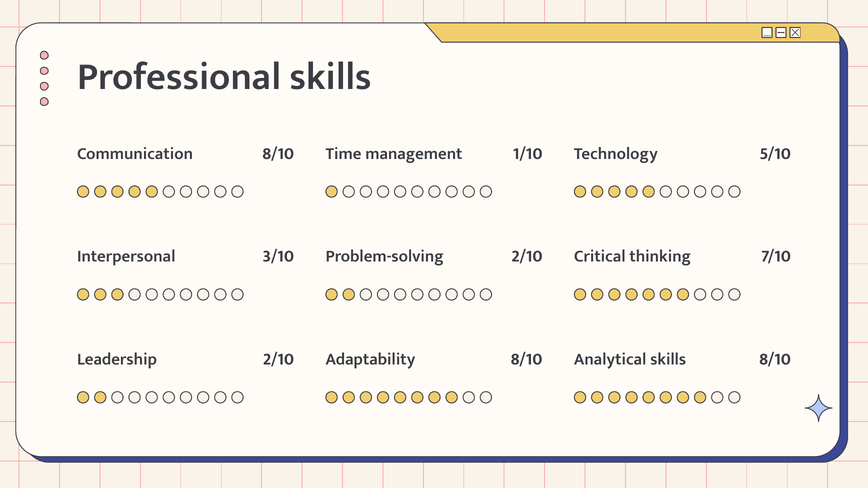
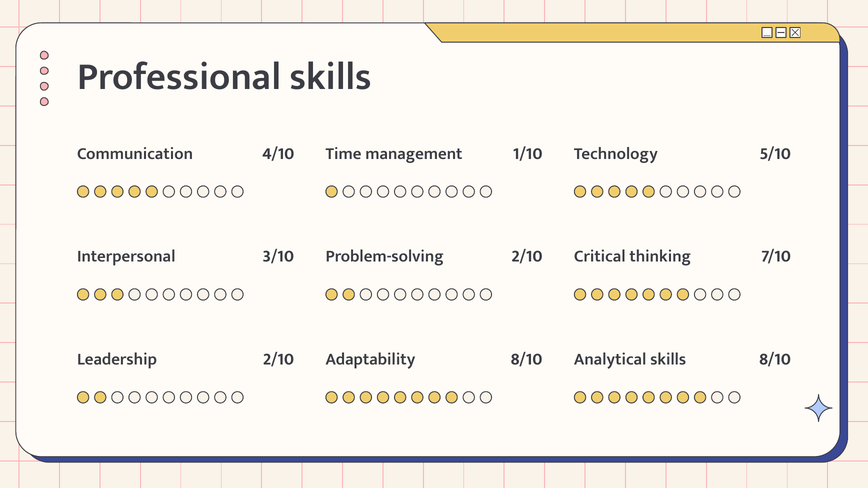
8/10 at (278, 154): 8/10 -> 4/10
